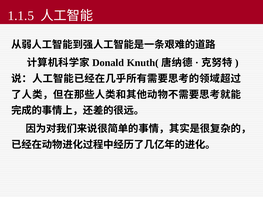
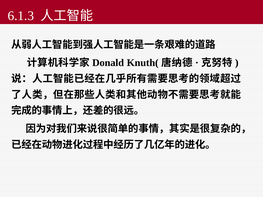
1.1.5: 1.1.5 -> 6.1.3
